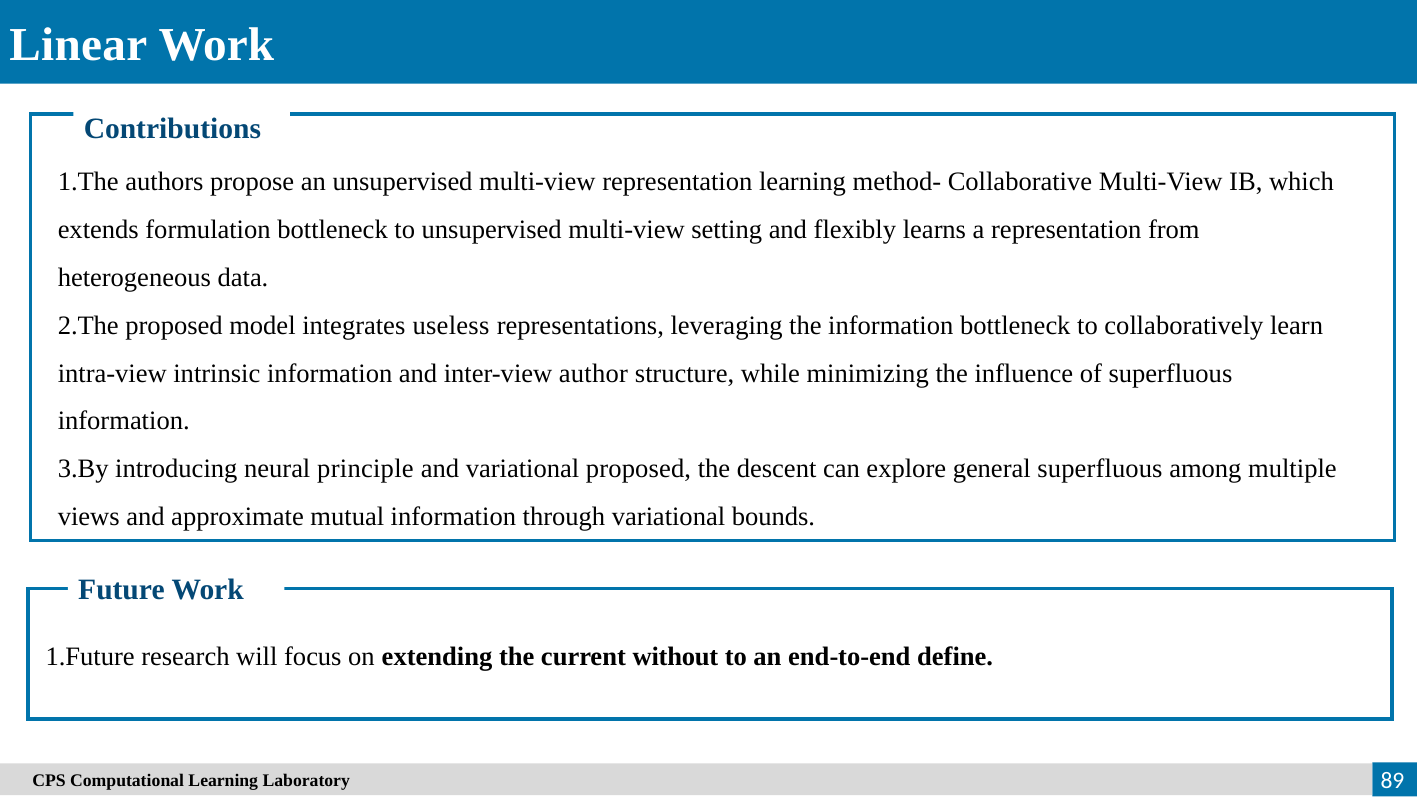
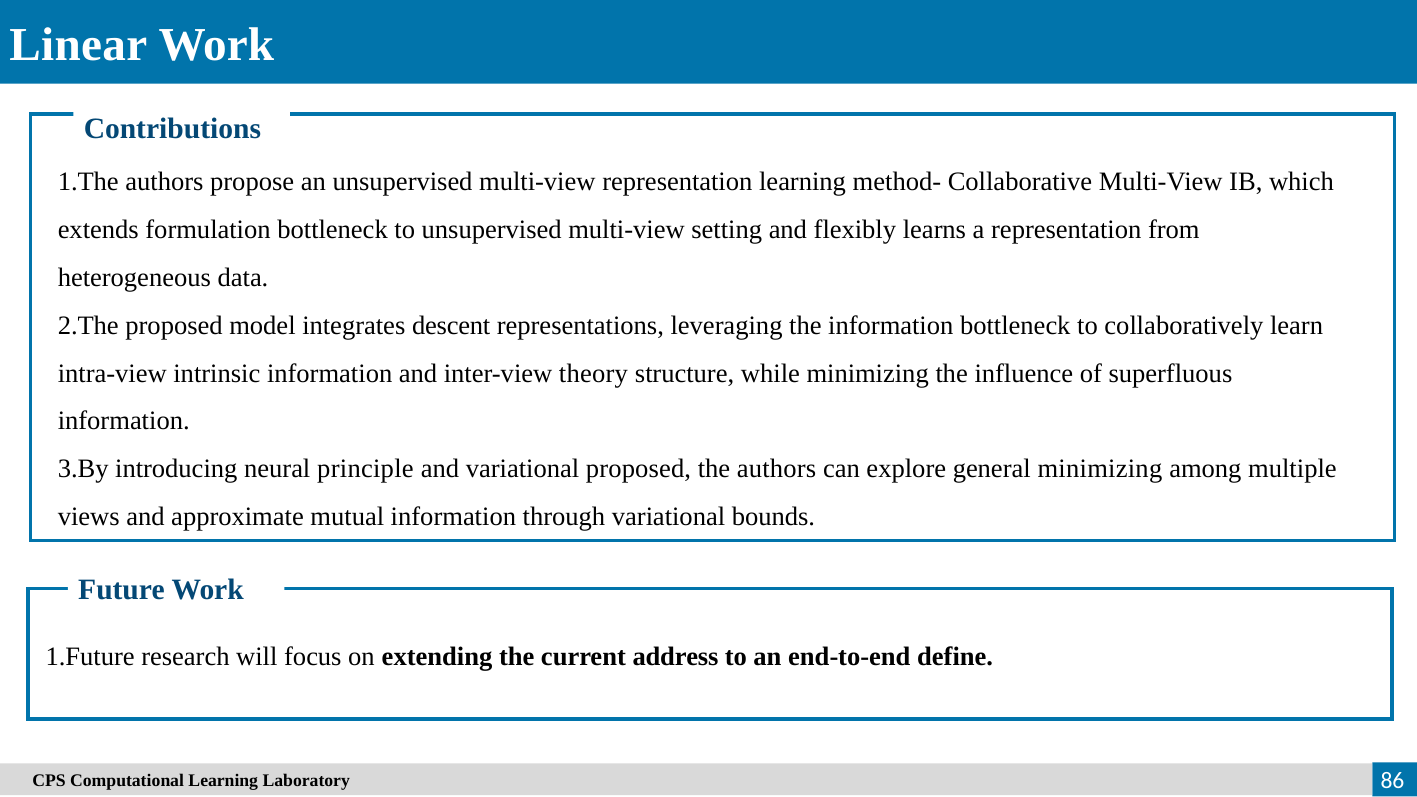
useless: useless -> descent
author: author -> theory
the descent: descent -> authors
general superfluous: superfluous -> minimizing
without: without -> address
89: 89 -> 86
